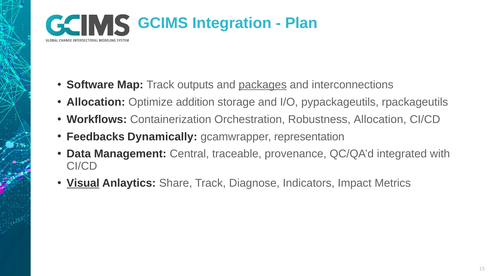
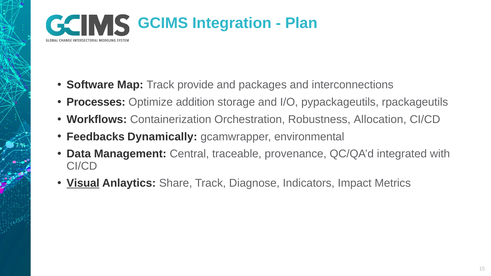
outputs: outputs -> provide
packages underline: present -> none
Allocation at (96, 102): Allocation -> Processes
representation: representation -> environmental
